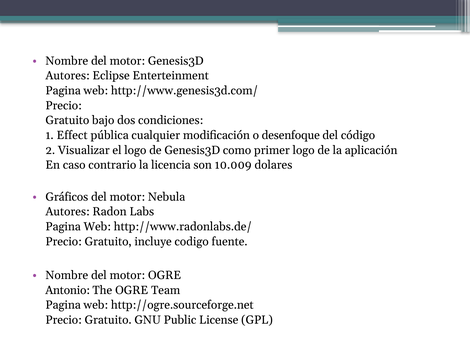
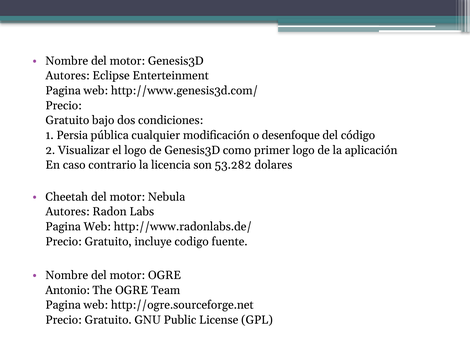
Effect: Effect -> Persia
10.009: 10.009 -> 53.282
Gráficos: Gráficos -> Cheetah
